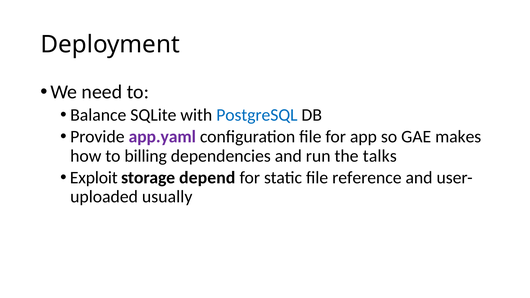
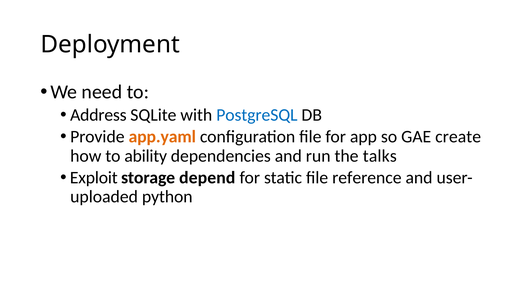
Balance: Balance -> Address
app.yaml colour: purple -> orange
makes: makes -> create
billing: billing -> ability
usually: usually -> python
